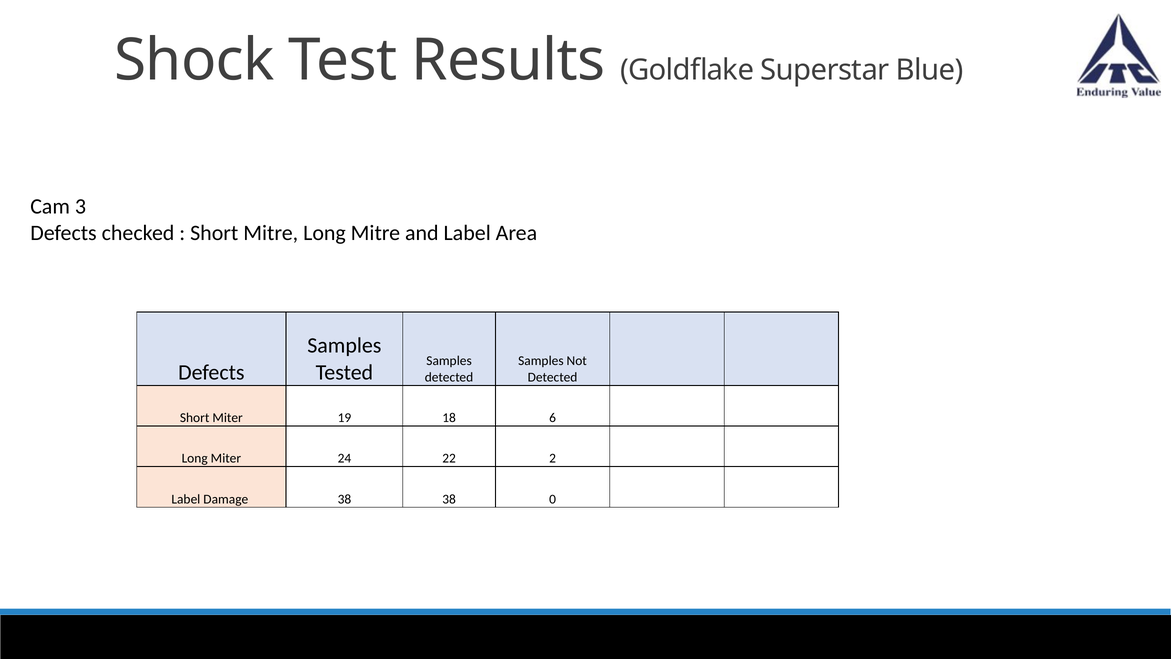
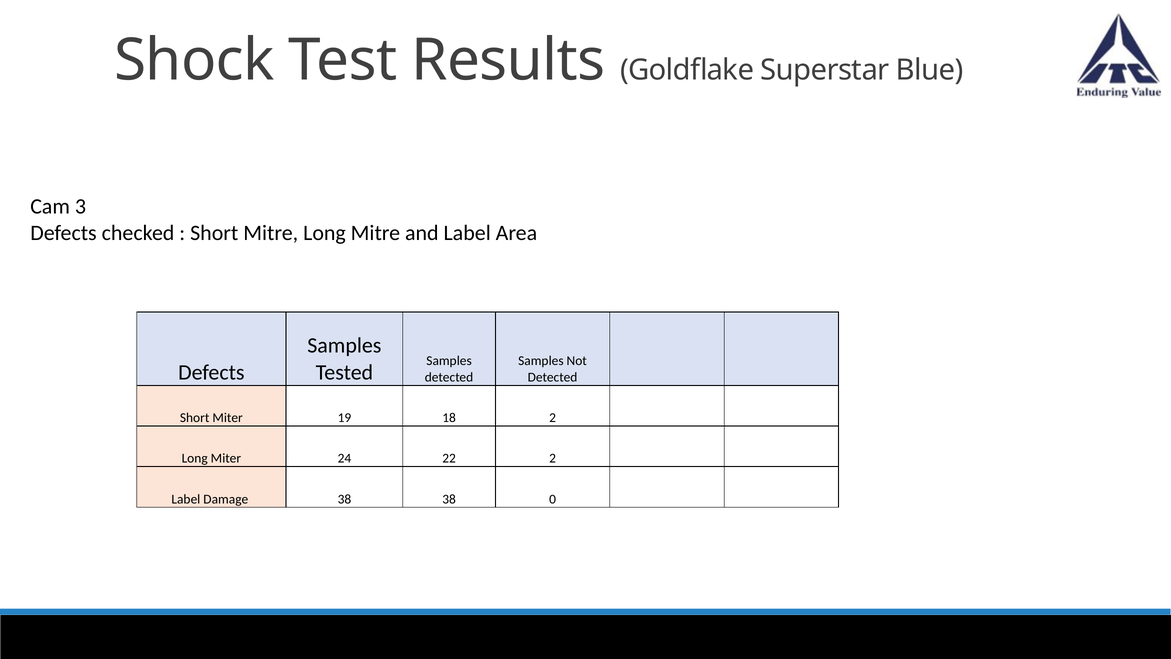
18 6: 6 -> 2
